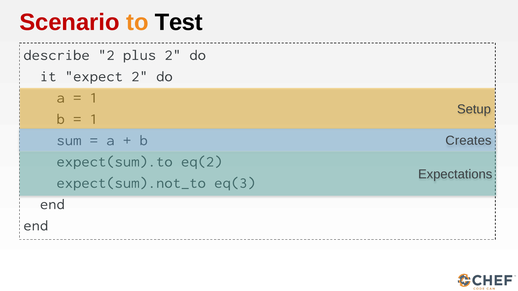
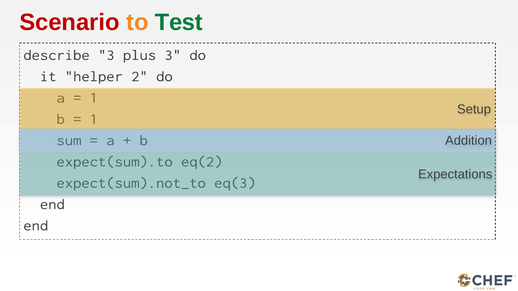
Test colour: black -> green
describe 2: 2 -> 3
plus 2: 2 -> 3
expect: expect -> helper
Creates: Creates -> Addition
